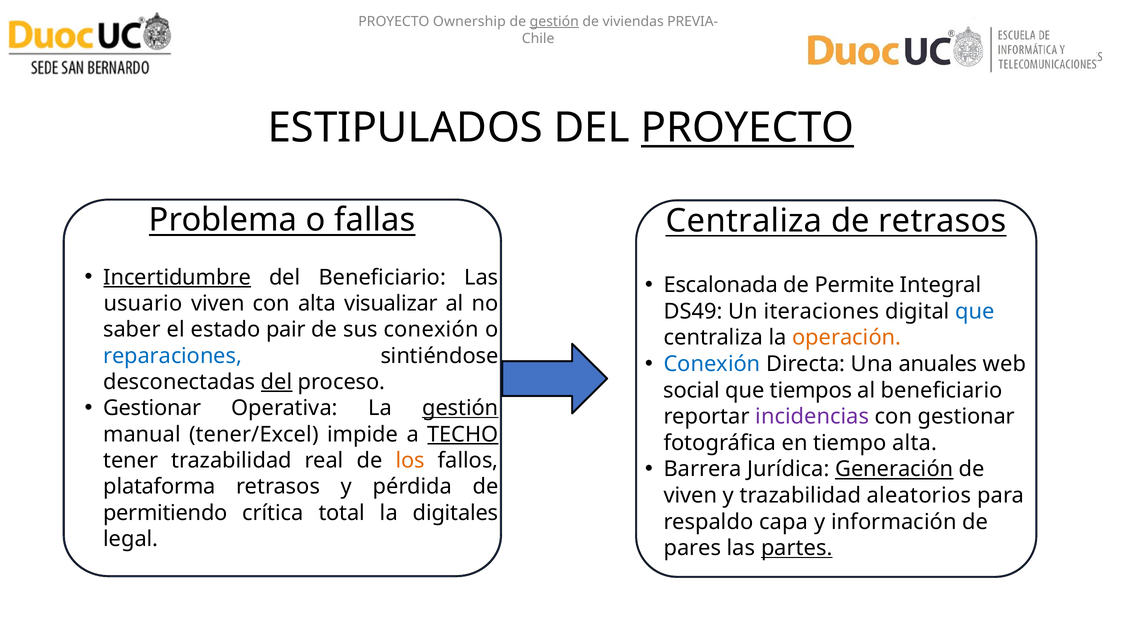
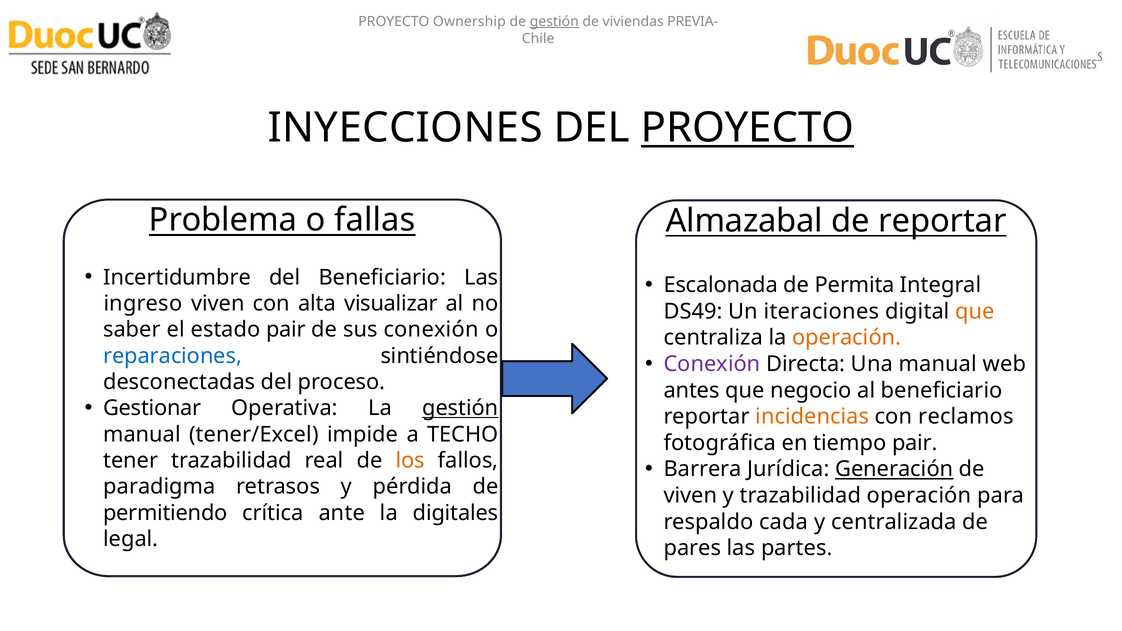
ESTIPULADOS: ESTIPULADOS -> INYECCIONES
Centraliza at (744, 221): Centraliza -> Almazabal
de retrasos: retrasos -> reportar
Incertidumbre underline: present -> none
Permite: Permite -> Permita
usuario: usuario -> ingreso
que at (975, 311) colour: blue -> orange
Conexión at (712, 364) colour: blue -> purple
Una anuales: anuales -> manual
del at (277, 382) underline: present -> none
social: social -> antes
tiempos: tiempos -> negocio
incidencias colour: purple -> orange
con gestionar: gestionar -> reclamos
TECHO underline: present -> none
tiempo alta: alta -> pair
plataforma: plataforma -> paradigma
trazabilidad aleatorios: aleatorios -> operación
total: total -> ante
capa: capa -> cada
información: información -> centralizada
partes underline: present -> none
